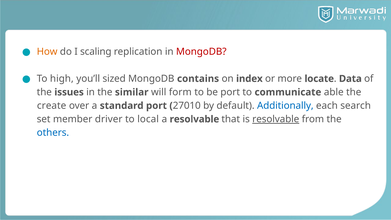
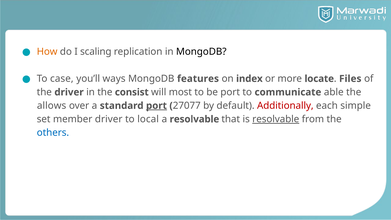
MongoDB at (201, 52) colour: red -> black
high: high -> case
sized: sized -> ways
contains: contains -> features
Data: Data -> Files
the issues: issues -> driver
similar: similar -> consist
form: form -> most
create: create -> allows
port at (156, 106) underline: none -> present
27010: 27010 -> 27077
Additionally colour: blue -> red
search: search -> simple
